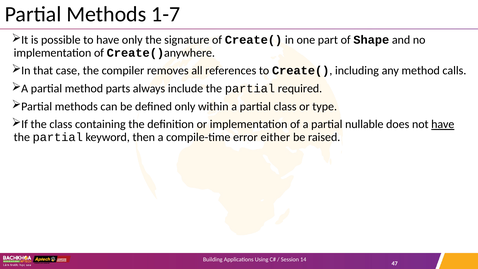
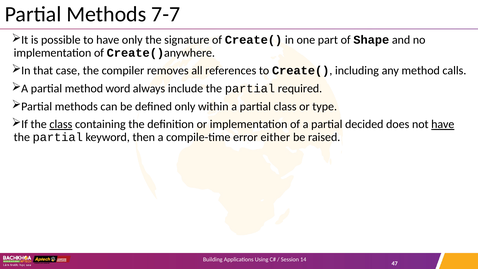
1-7: 1-7 -> 7-7
parts: parts -> word
class at (61, 124) underline: none -> present
nullable: nullable -> decided
